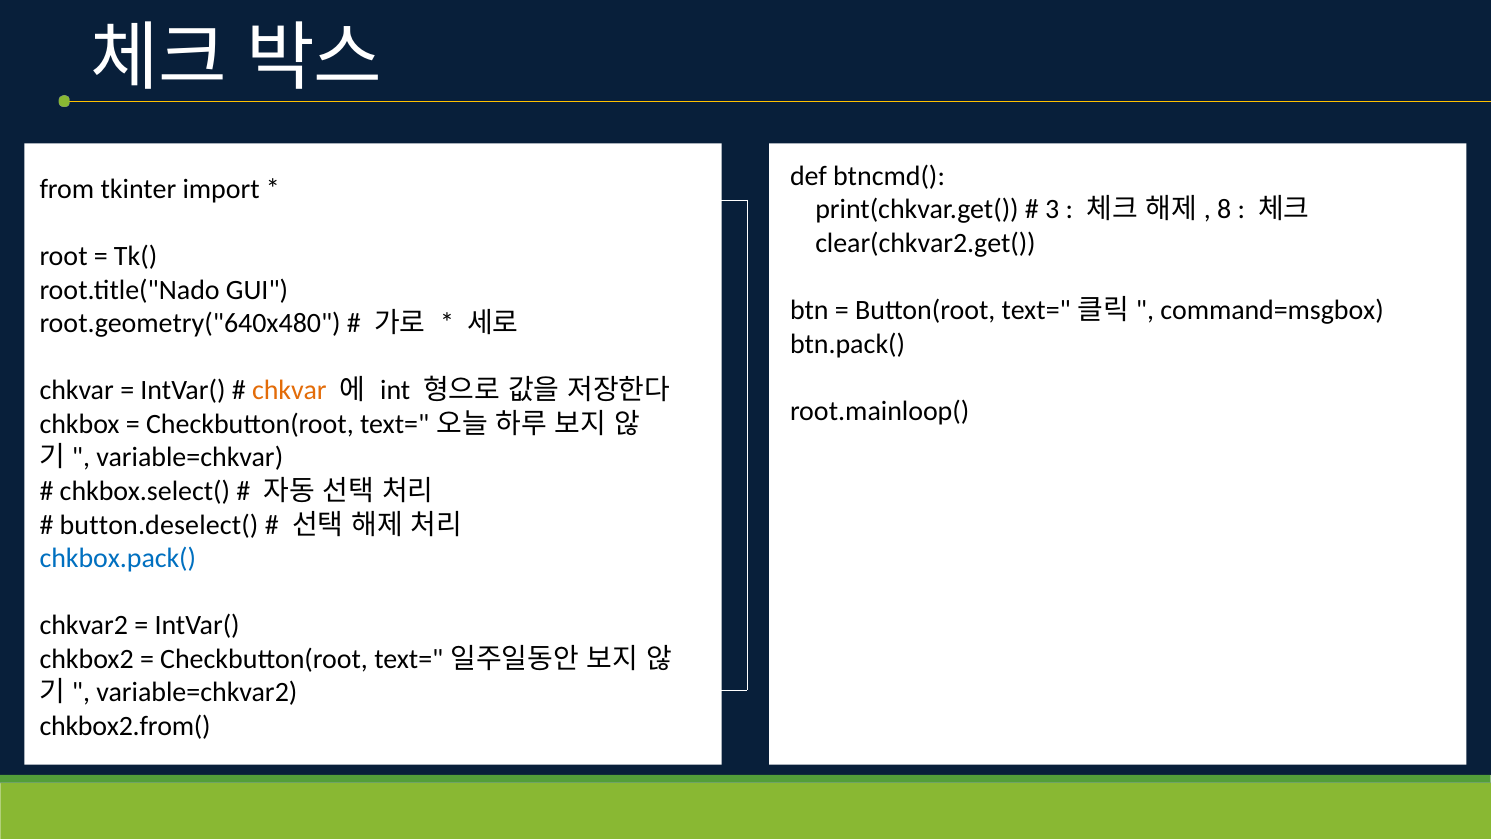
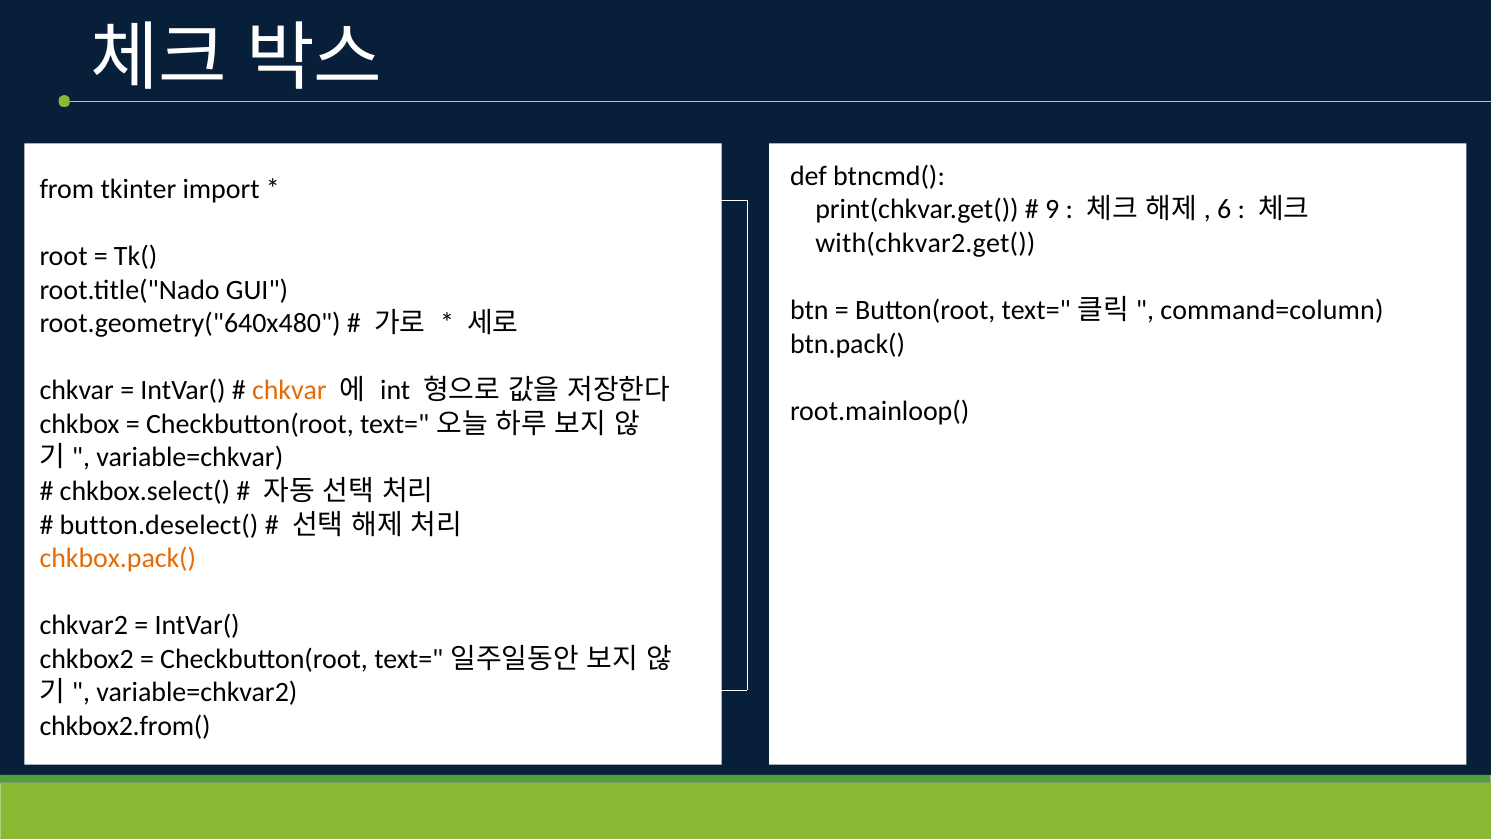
3: 3 -> 9
8: 8 -> 6
clear(chkvar2.get(: clear(chkvar2.get( -> with(chkvar2.get(
command=msgbox: command=msgbox -> command=column
chkbox.pack( colour: blue -> orange
